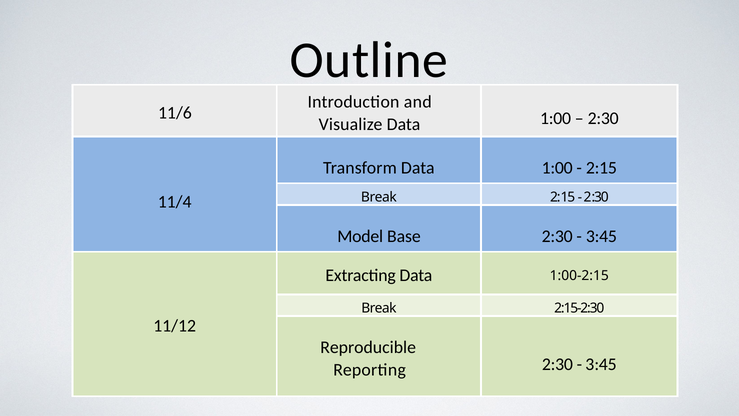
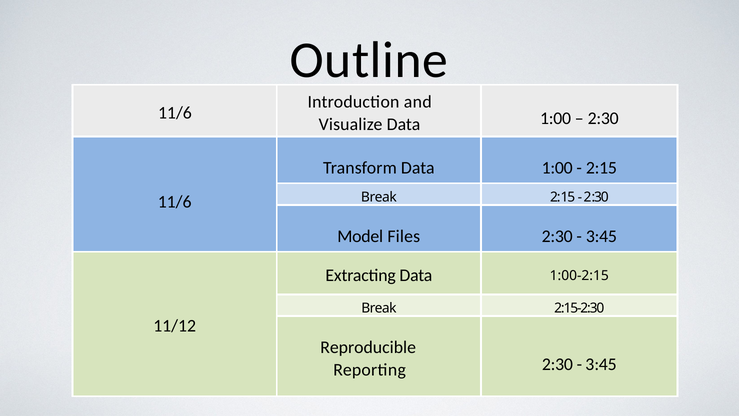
11/4 at (175, 202): 11/4 -> 11/6
Base: Base -> Files
